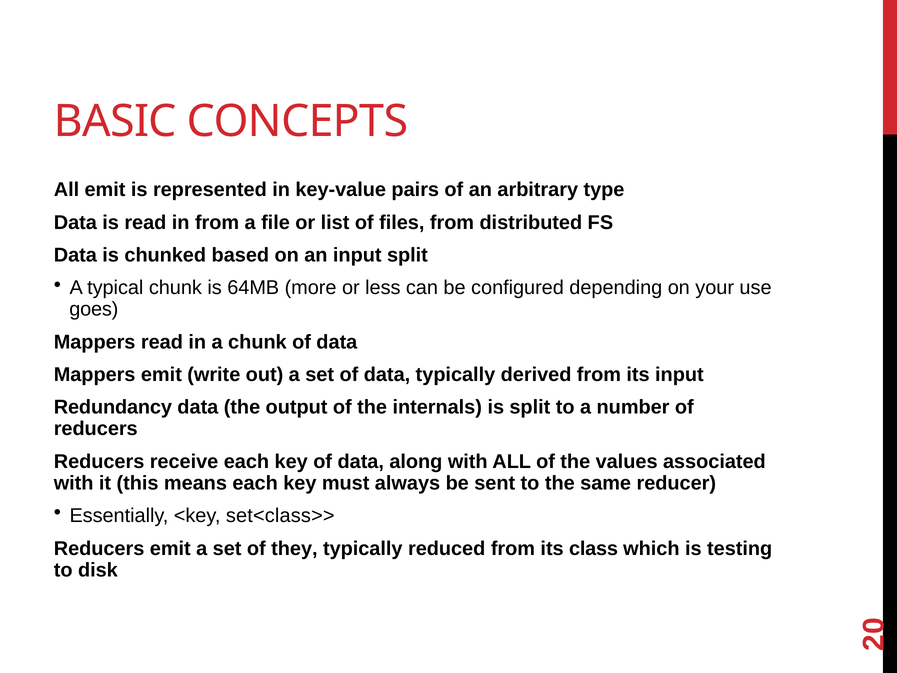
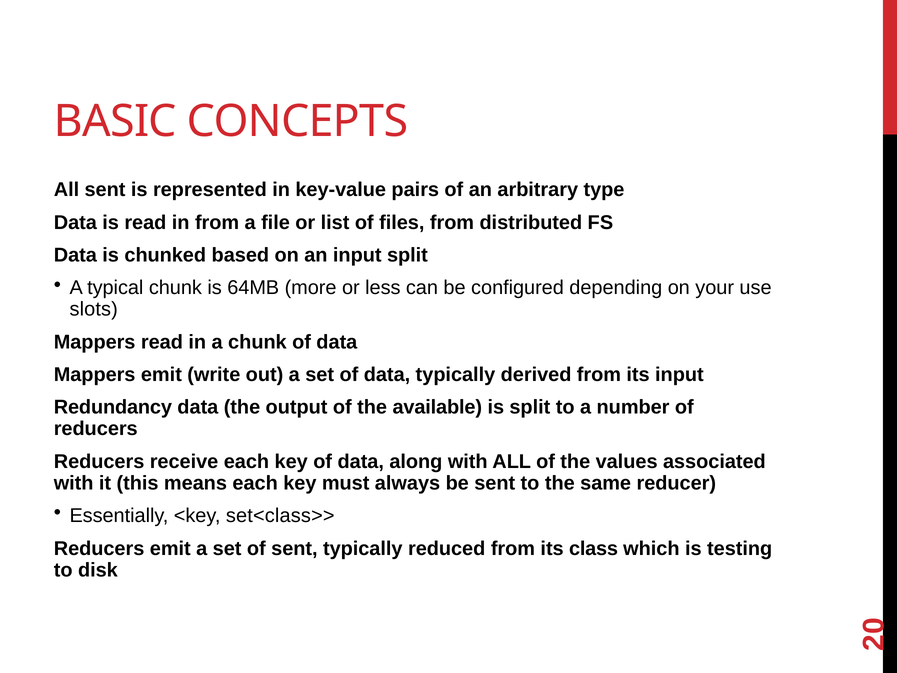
All emit: emit -> sent
goes: goes -> slots
internals: internals -> available
of they: they -> sent
